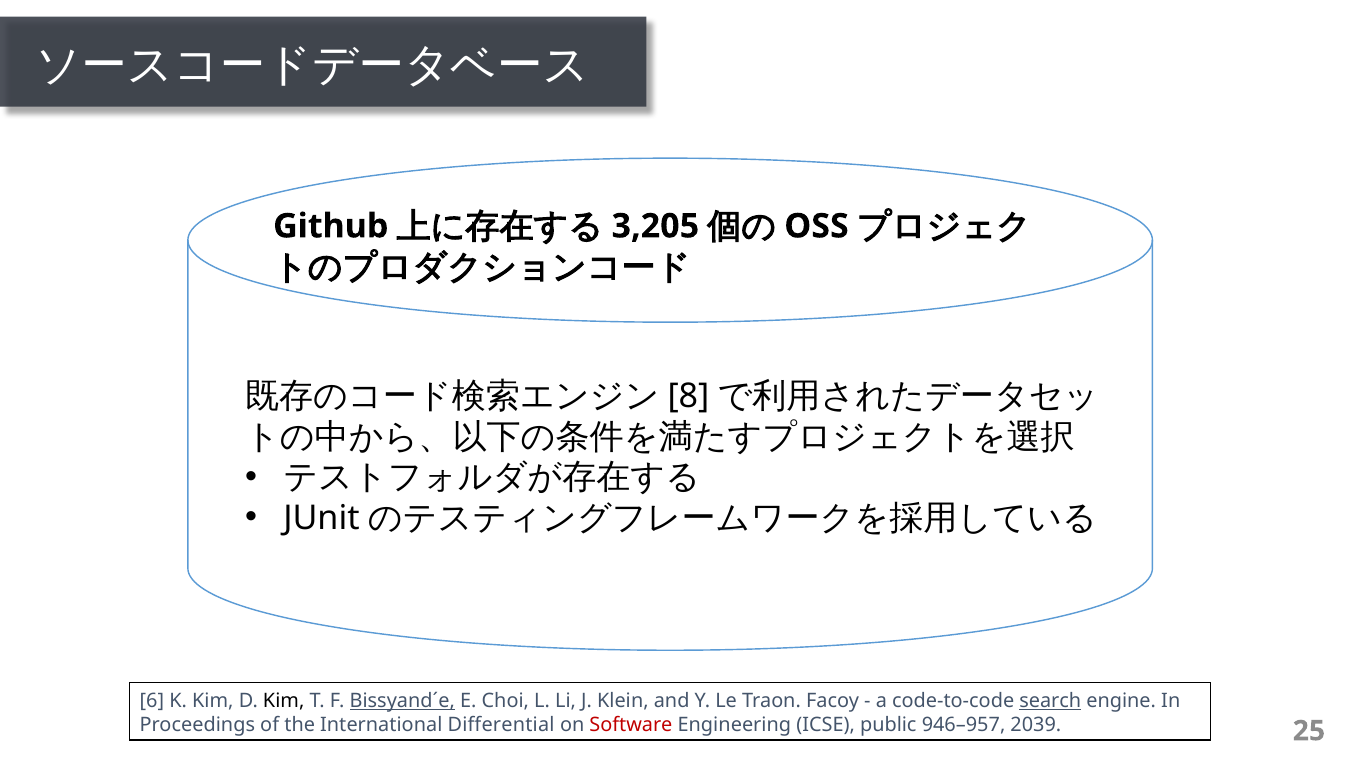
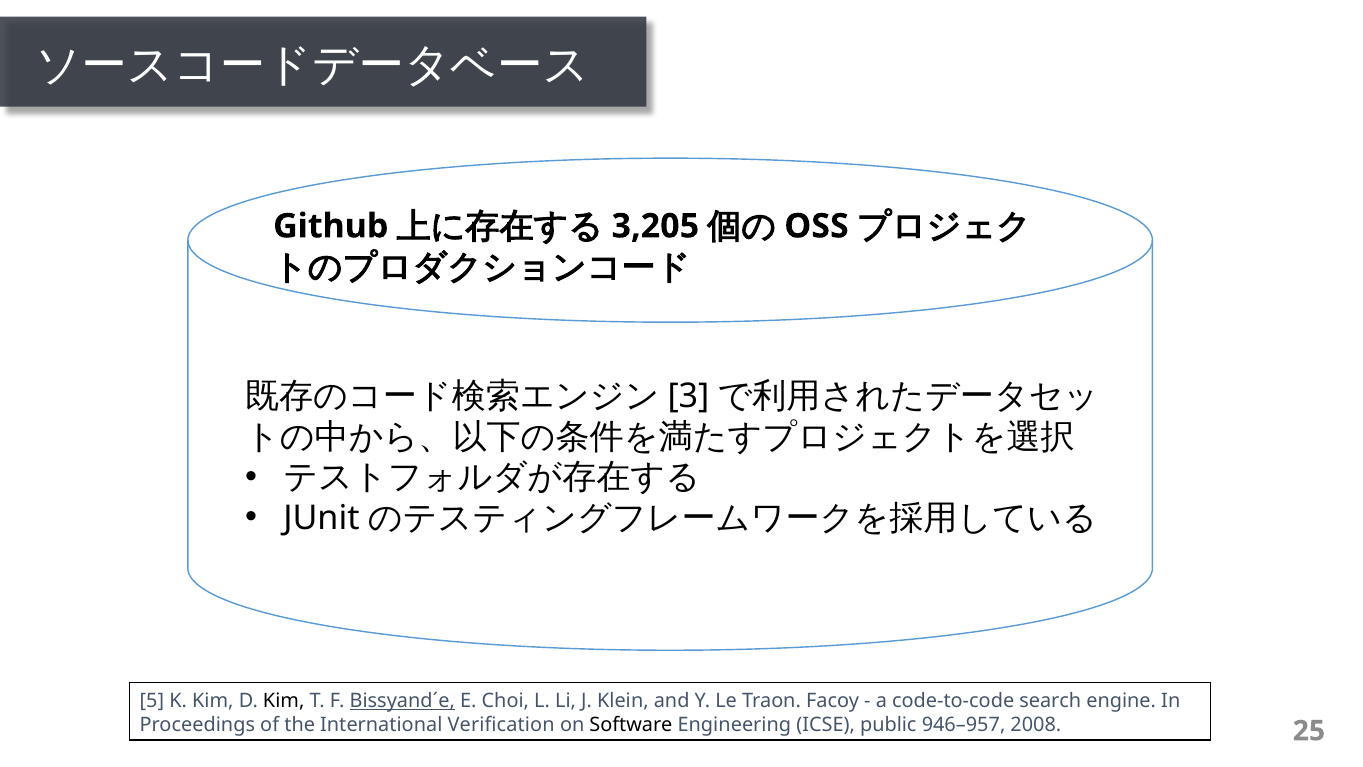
8: 8 -> 3
6: 6 -> 5
search underline: present -> none
Diﬀerential: Diﬀerential -> Veriﬁcation
Software colour: red -> black
2039: 2039 -> 2008
